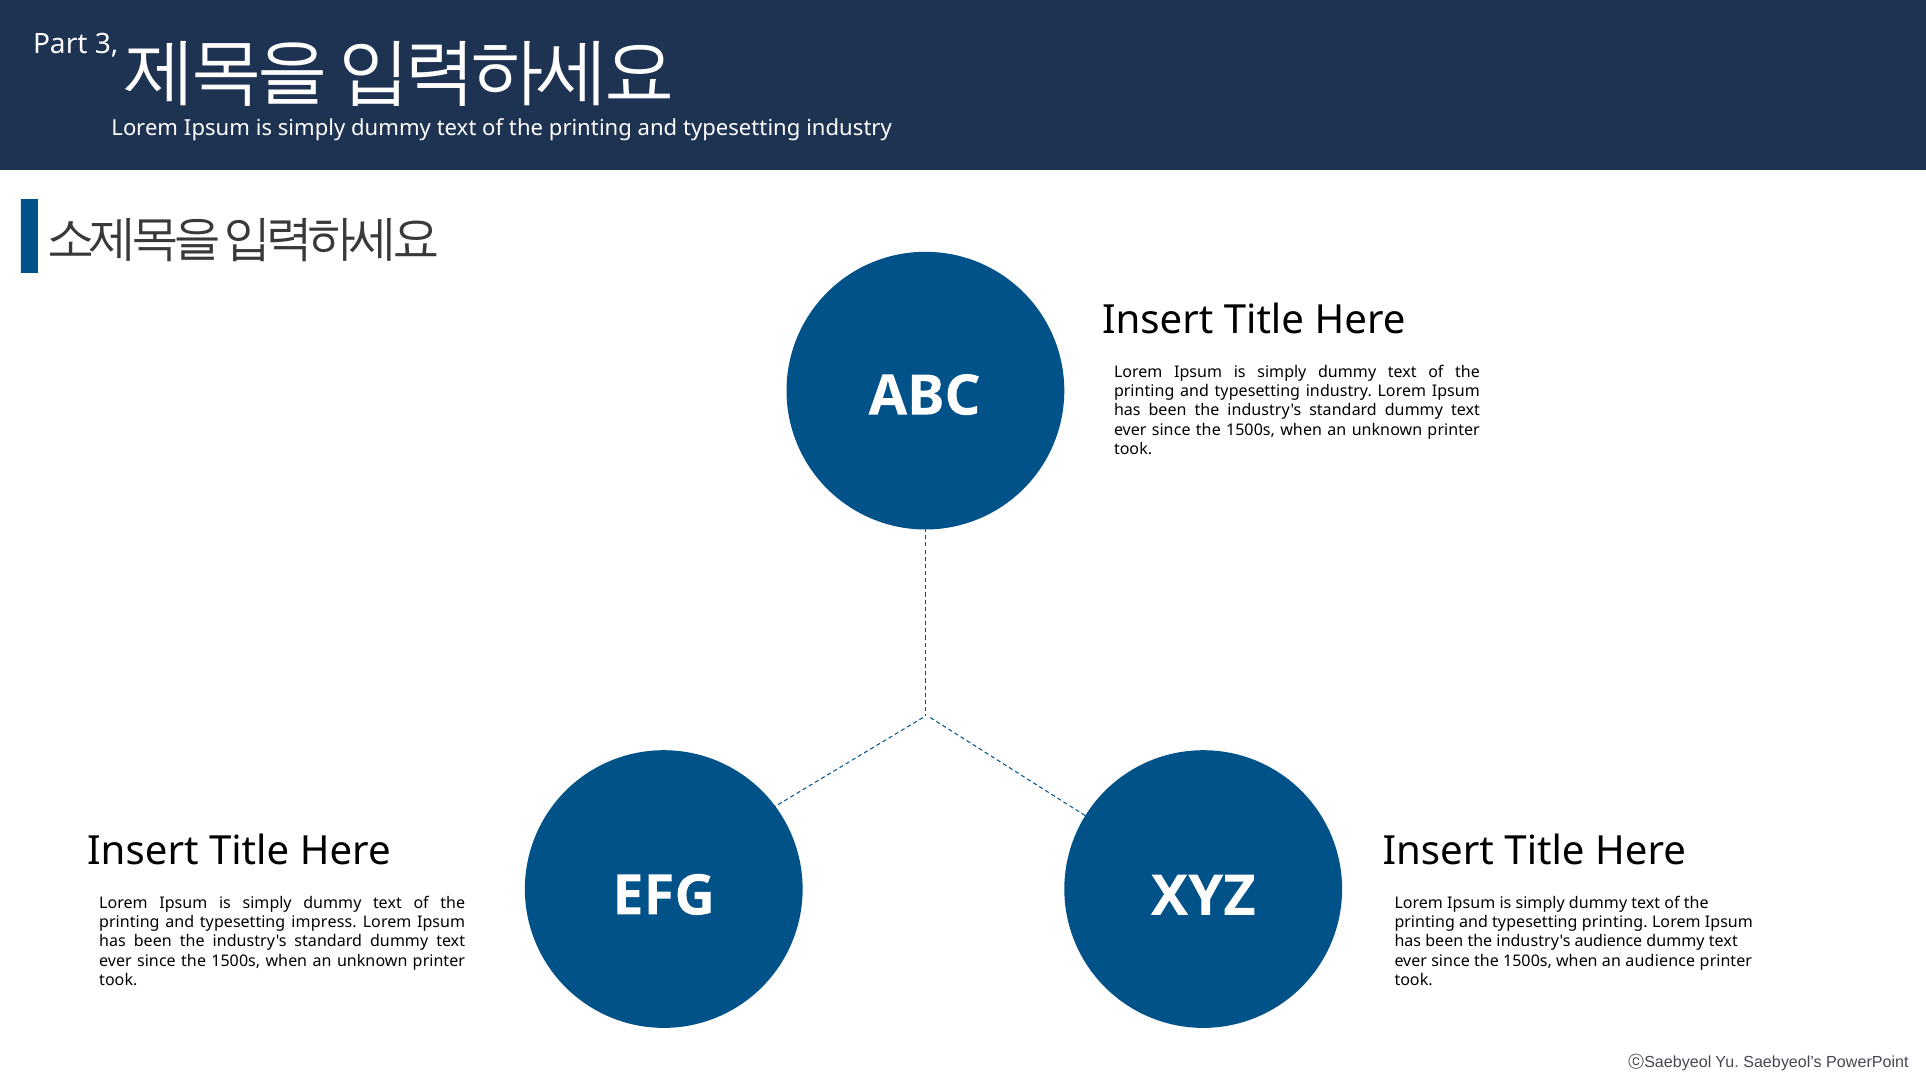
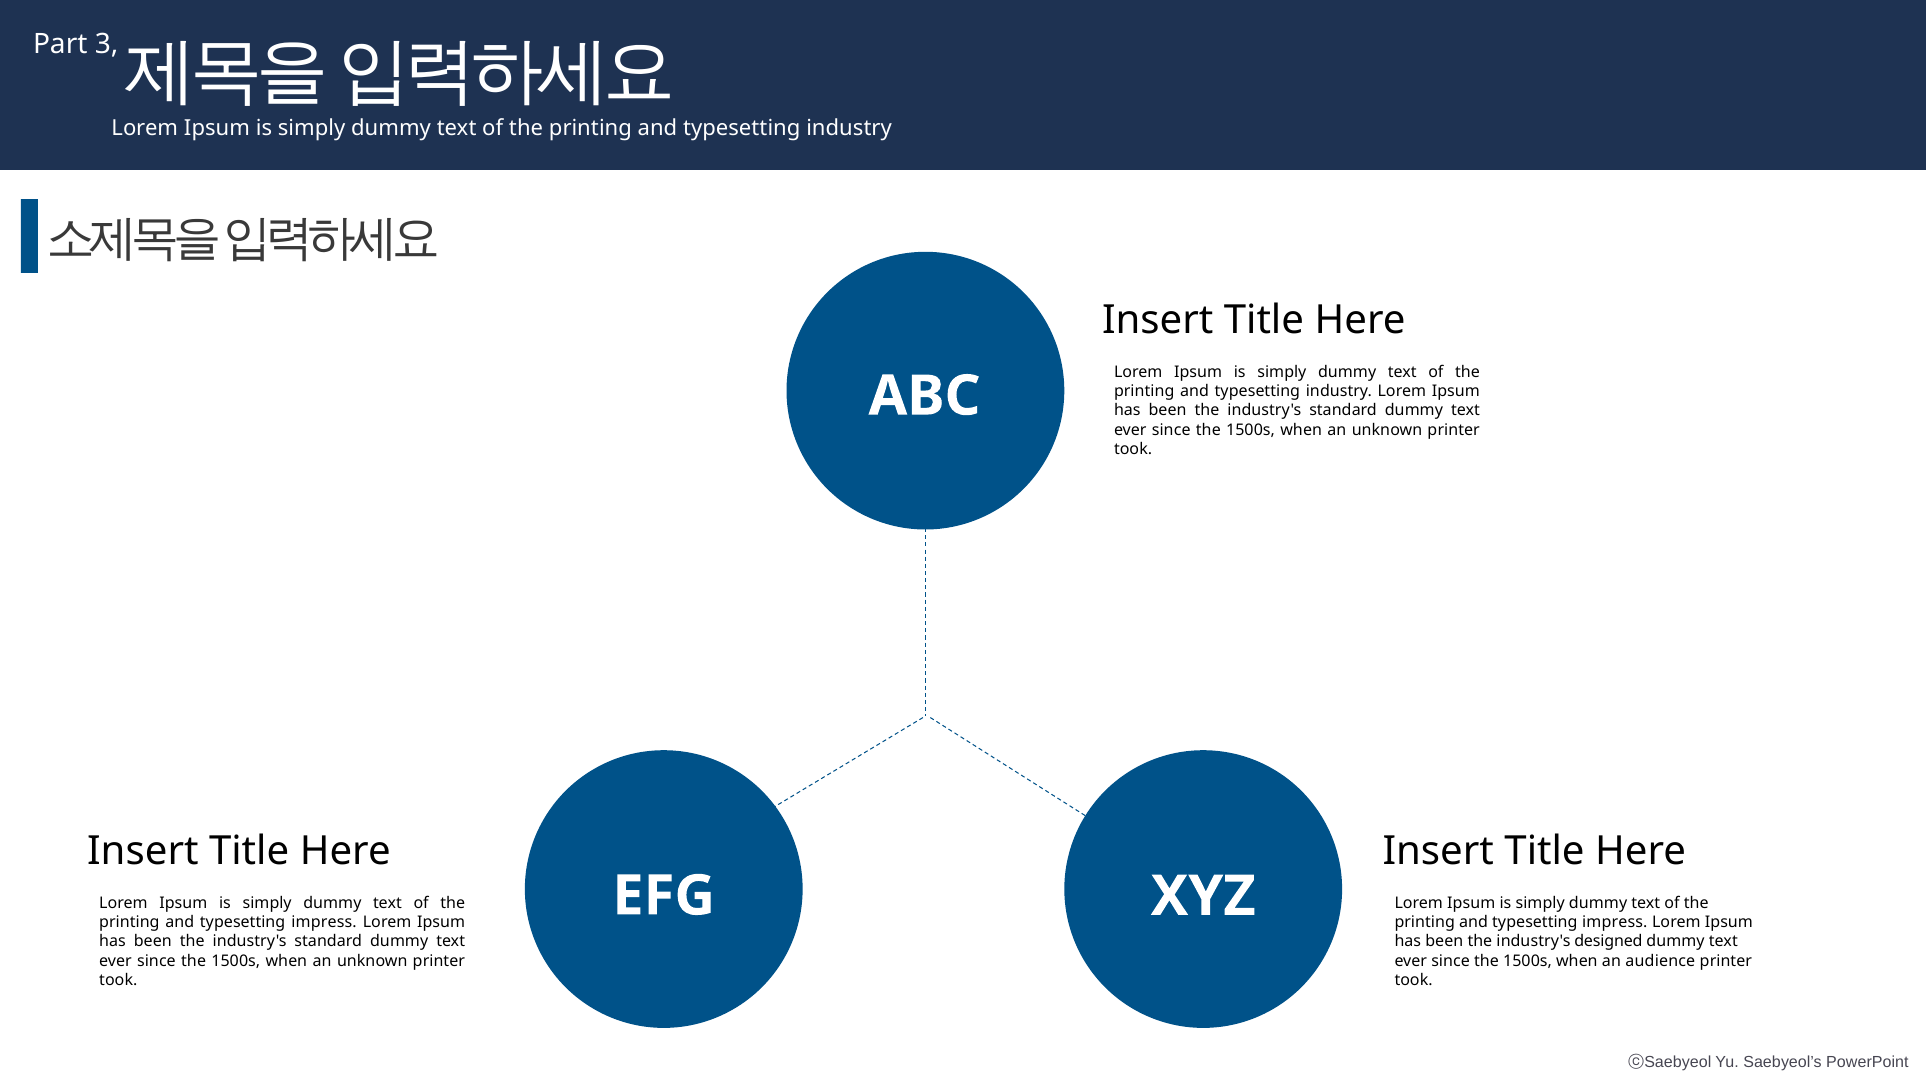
printing at (1615, 923): printing -> impress
industry's audience: audience -> designed
